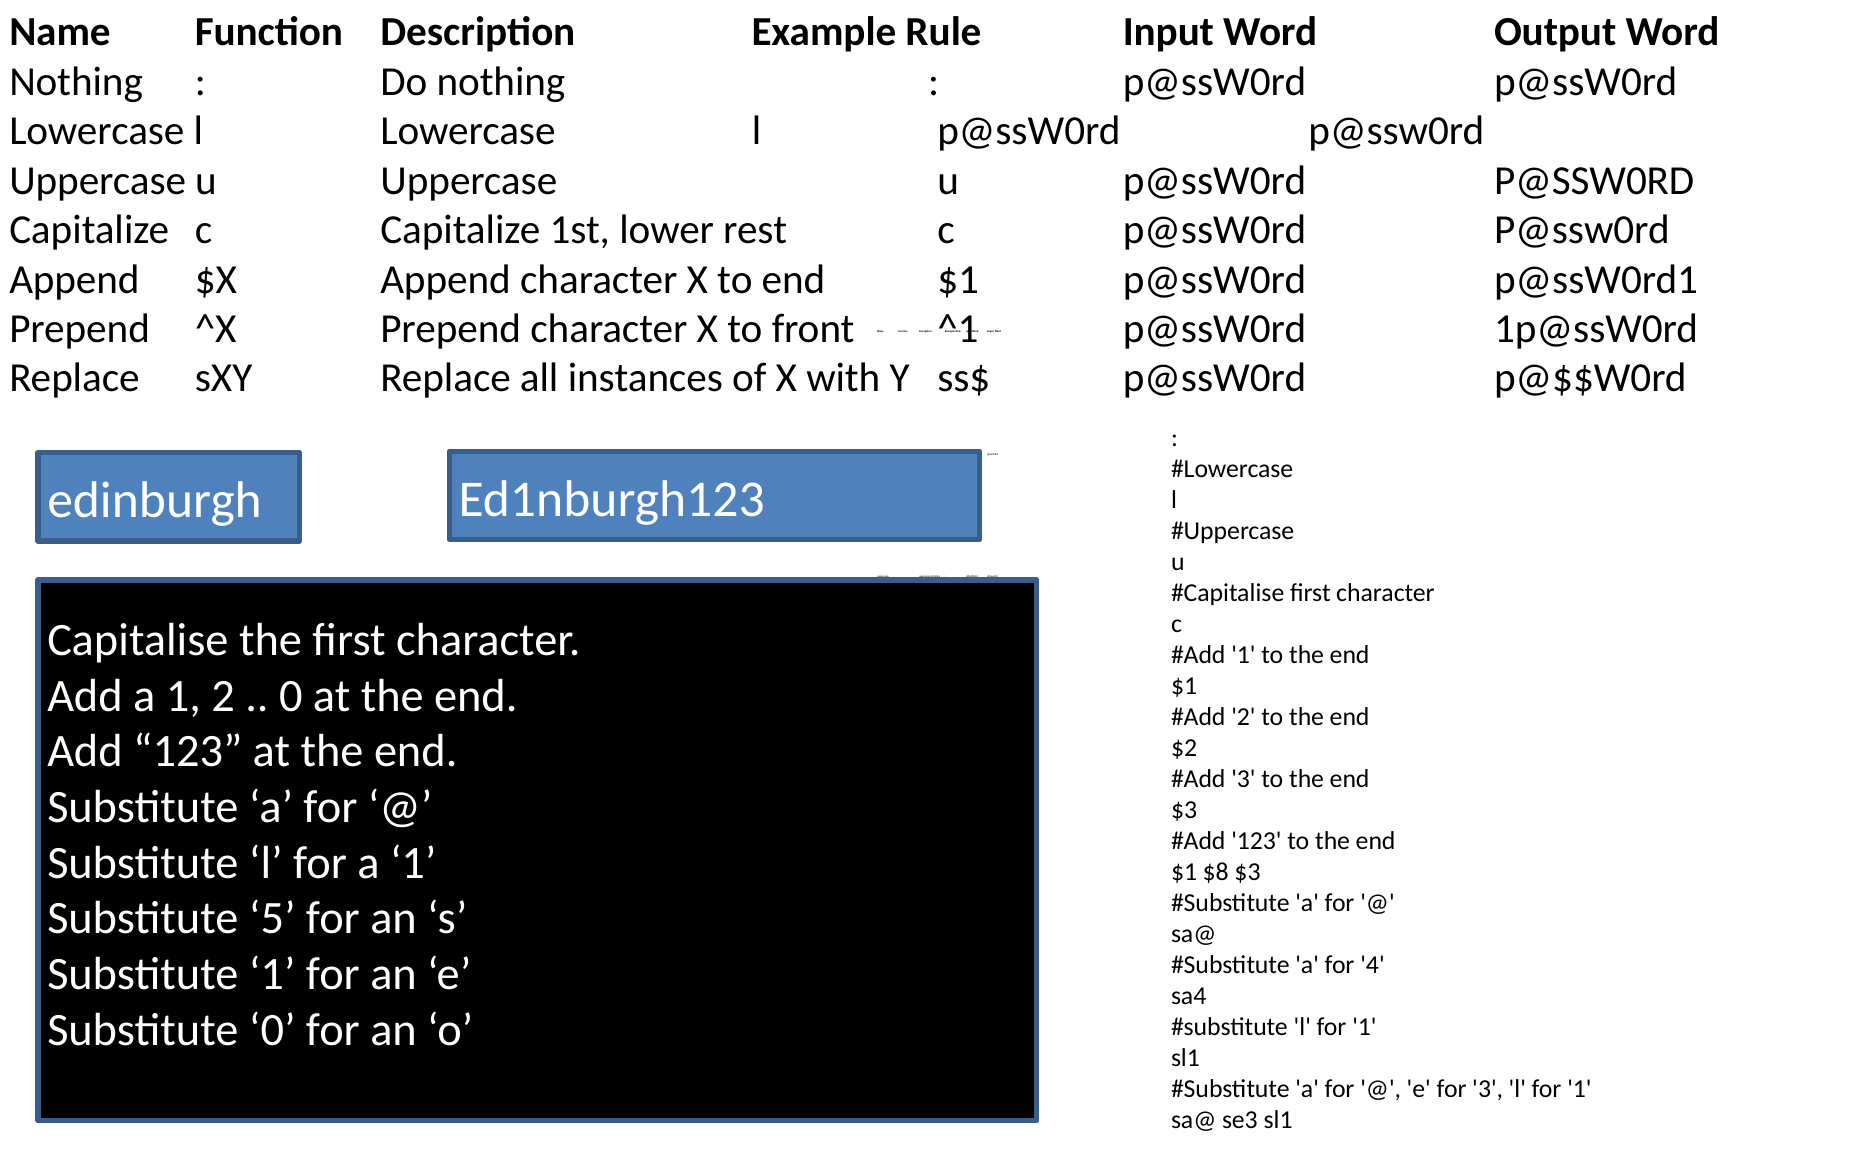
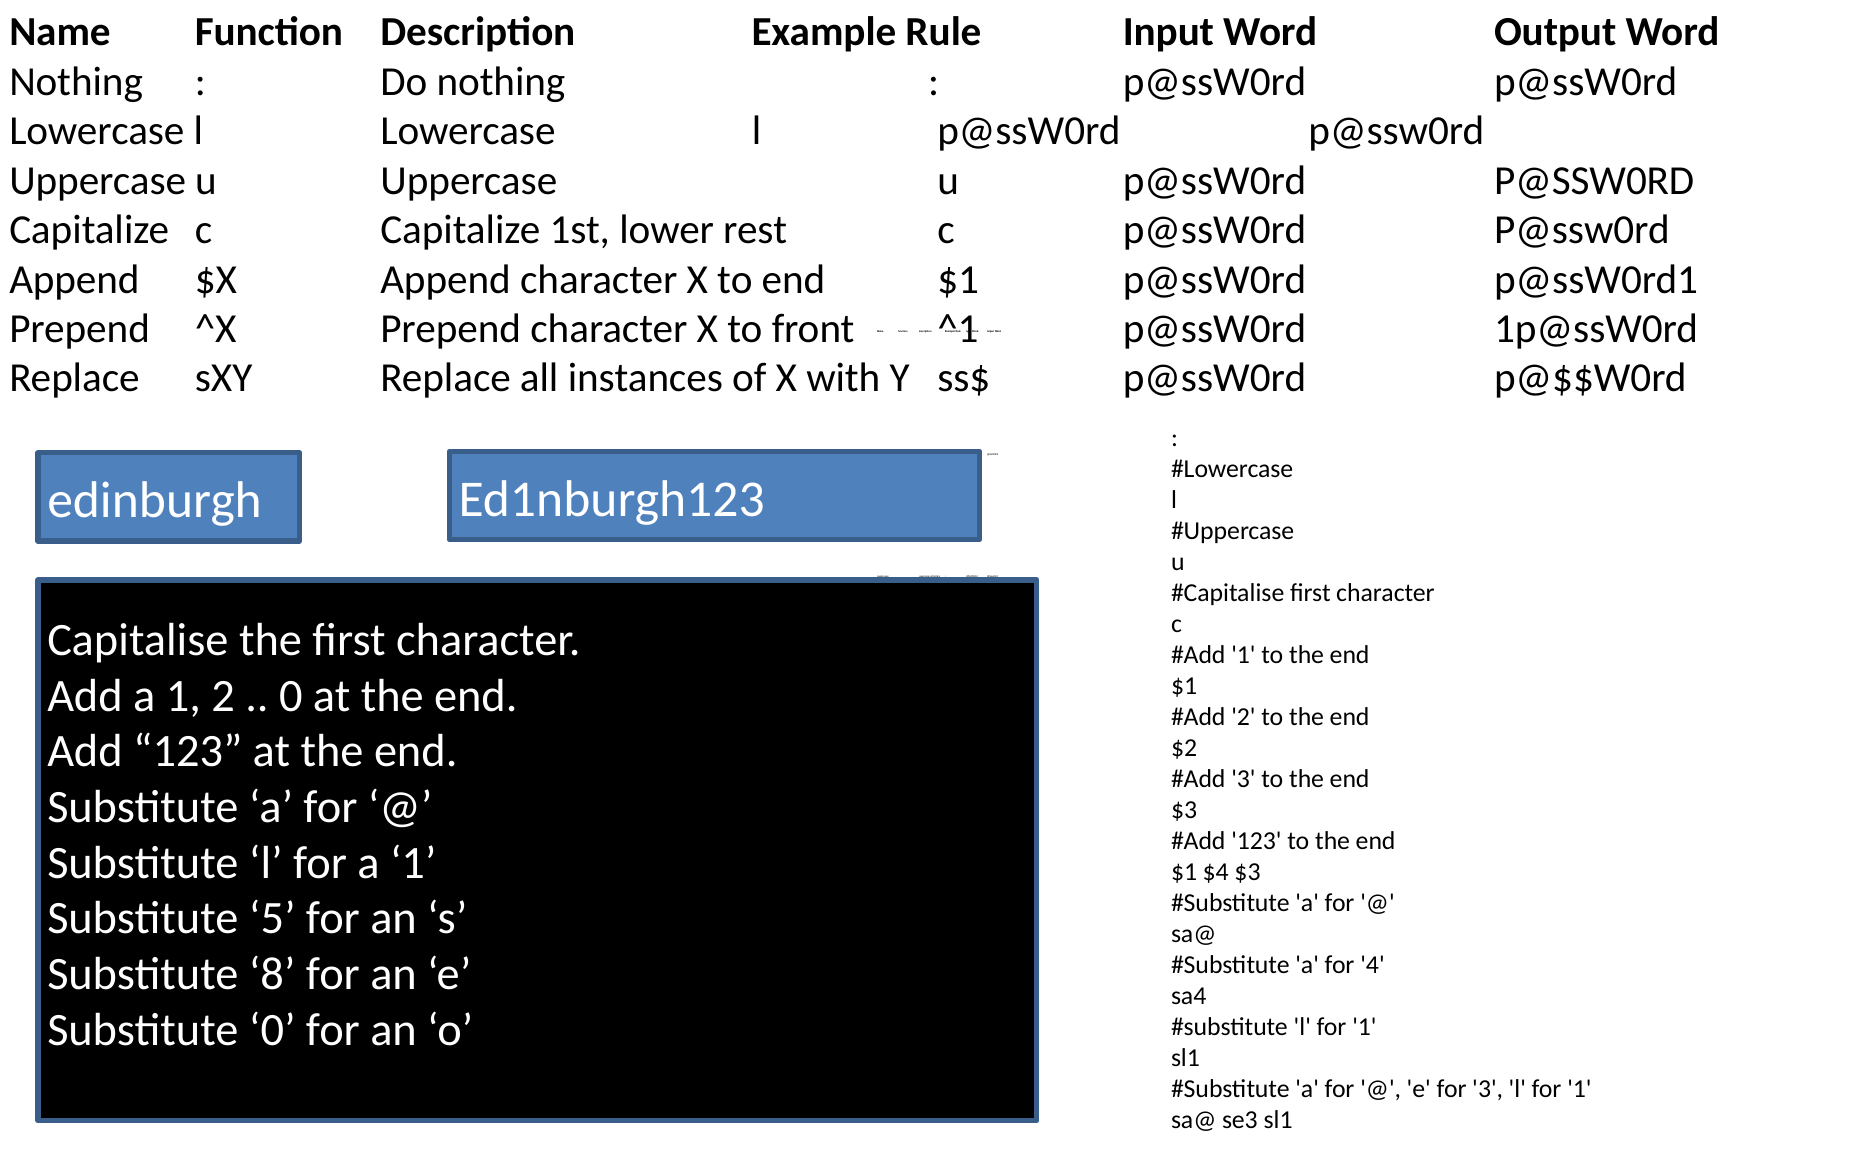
$8: $8 -> $4
Substitute 1: 1 -> 8
